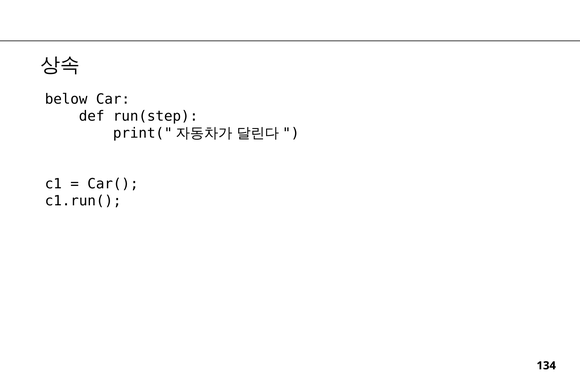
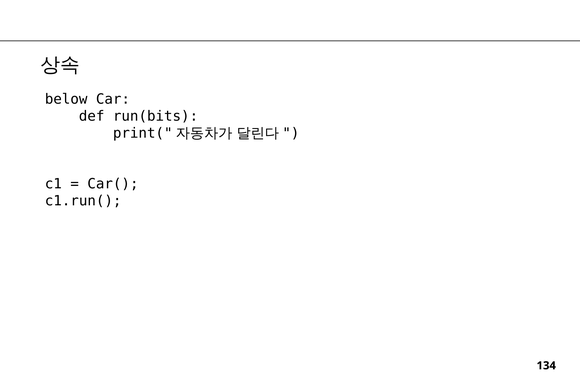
run(step: run(step -> run(bits
